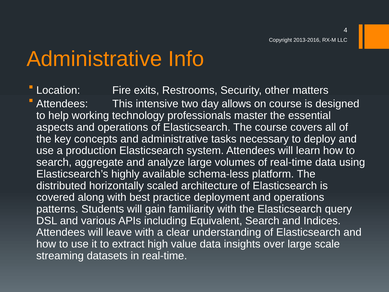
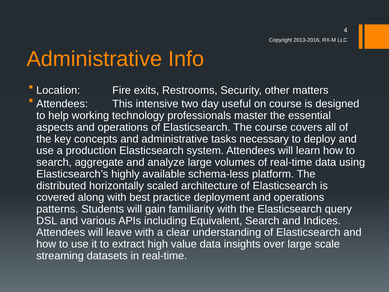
allows: allows -> useful
